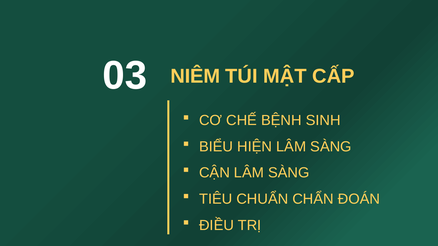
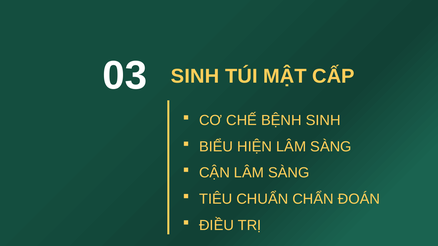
03 NIÊM: NIÊM -> SINH
